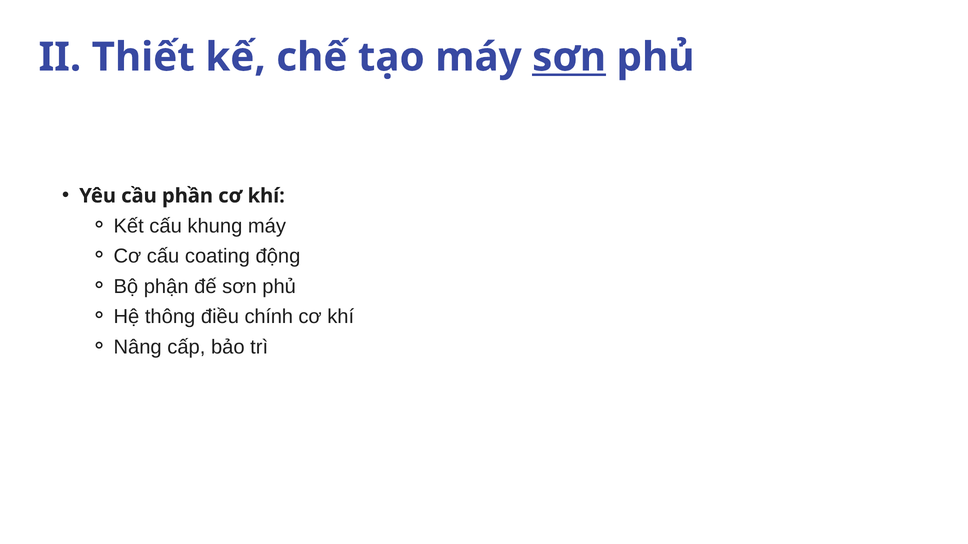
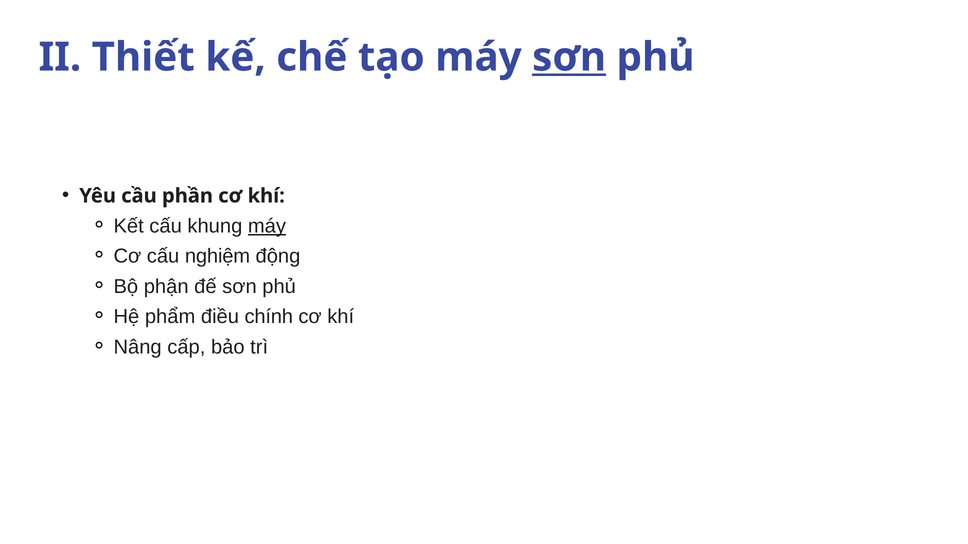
máy at (267, 226) underline: none -> present
coating: coating -> nghiệm
thông: thông -> phẩm
